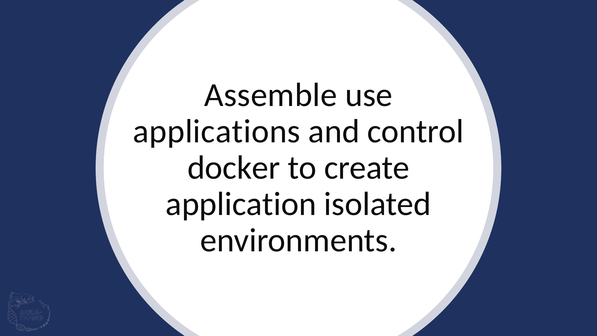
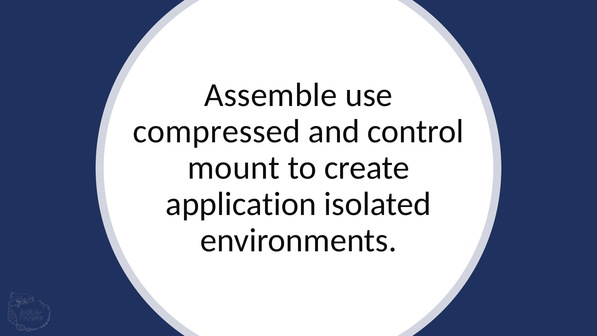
applications: applications -> compressed
docker: docker -> mount
